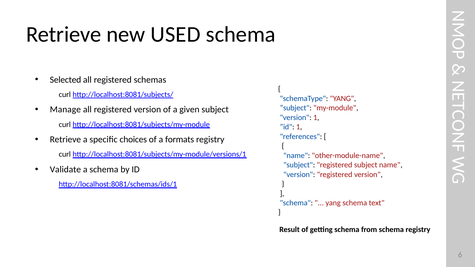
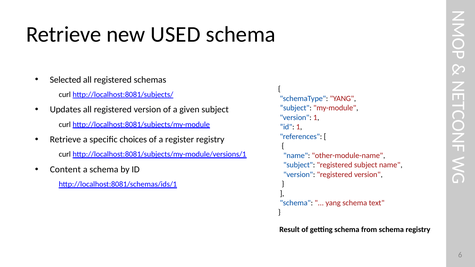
Manage: Manage -> Updates
formats: formats -> register
Validate: Validate -> Content
